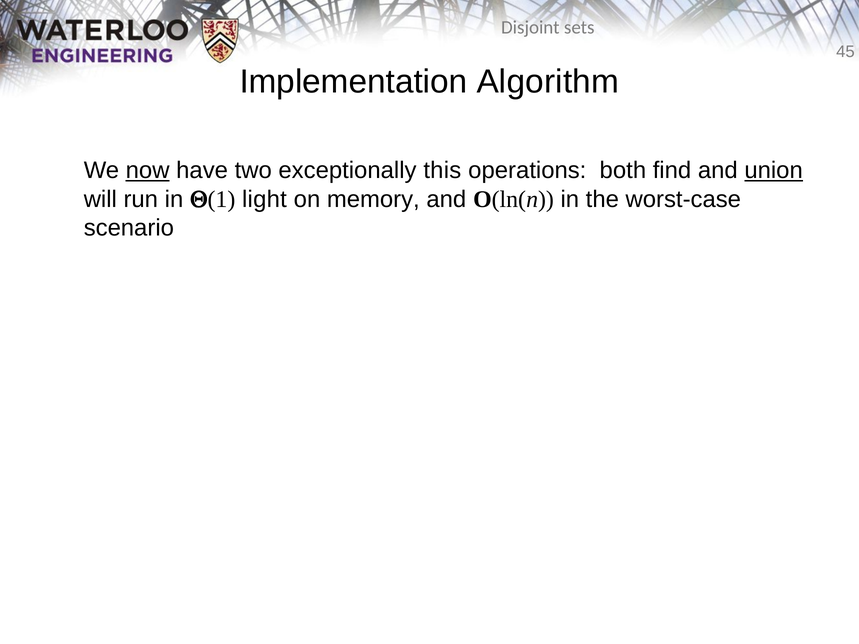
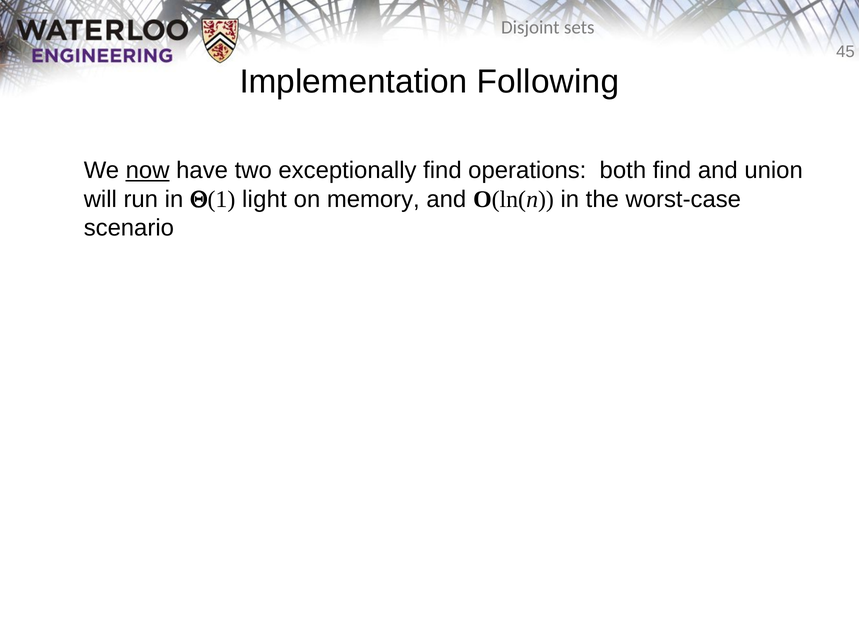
Algorithm: Algorithm -> Following
exceptionally this: this -> find
union underline: present -> none
